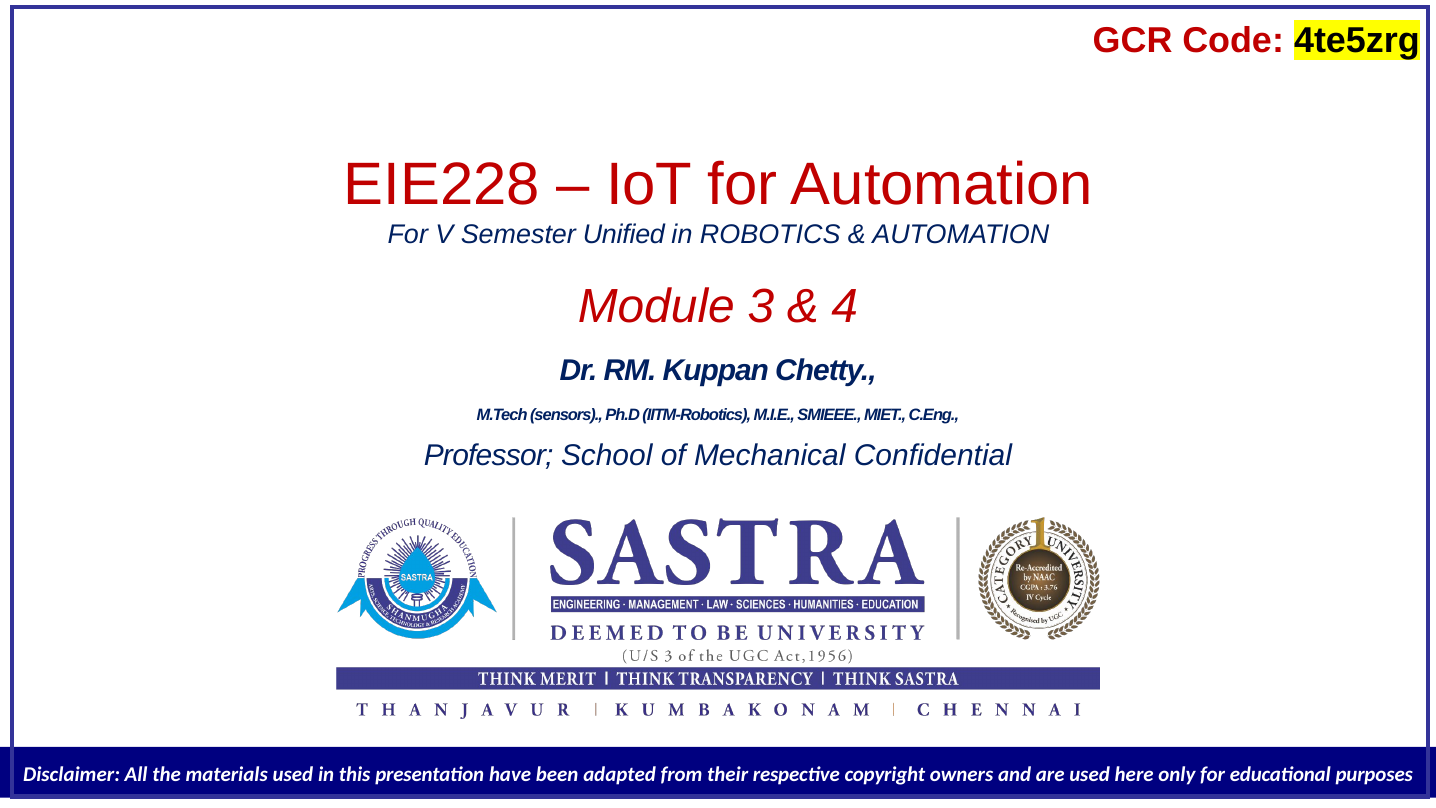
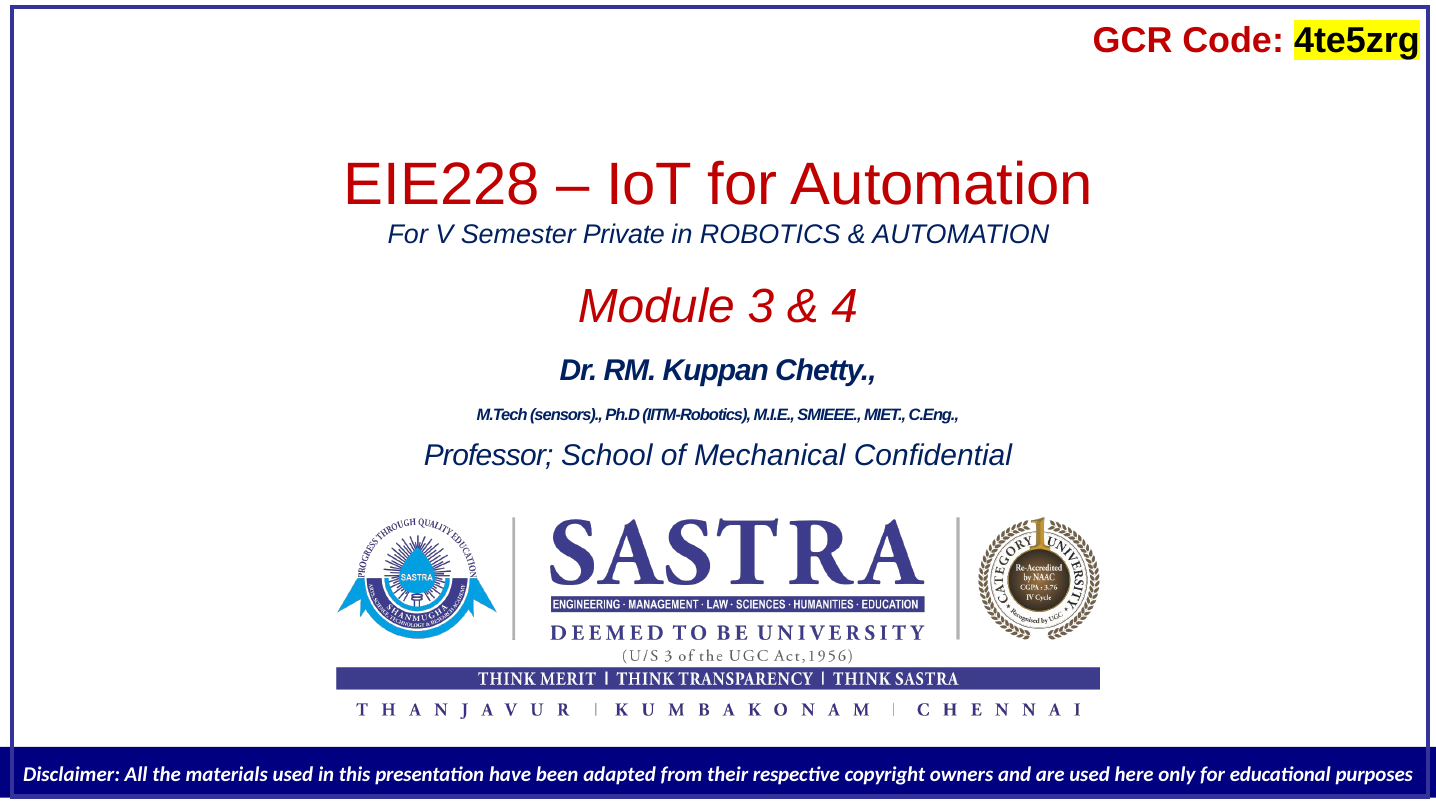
Unified: Unified -> Private
